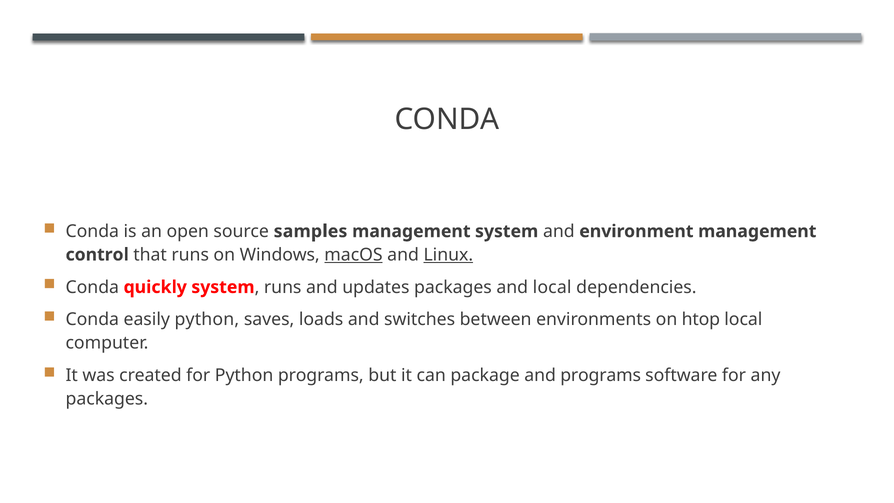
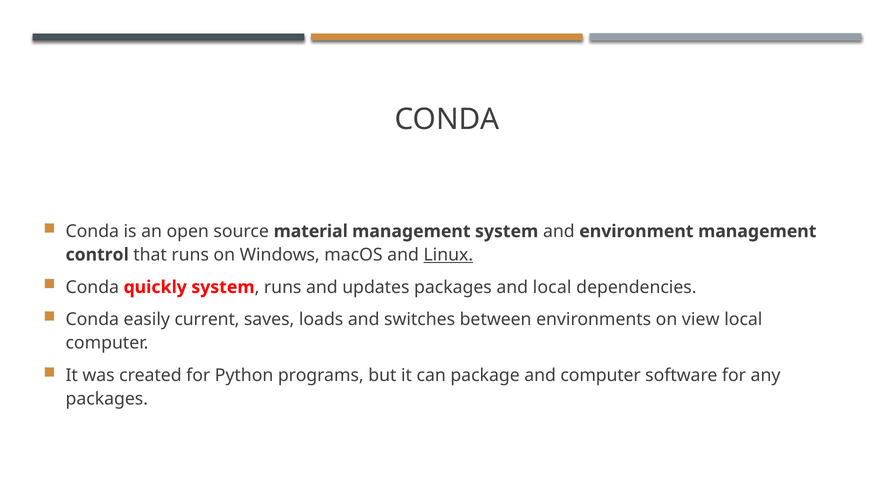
samples: samples -> material
macOS underline: present -> none
easily python: python -> current
htop: htop -> view
and programs: programs -> computer
